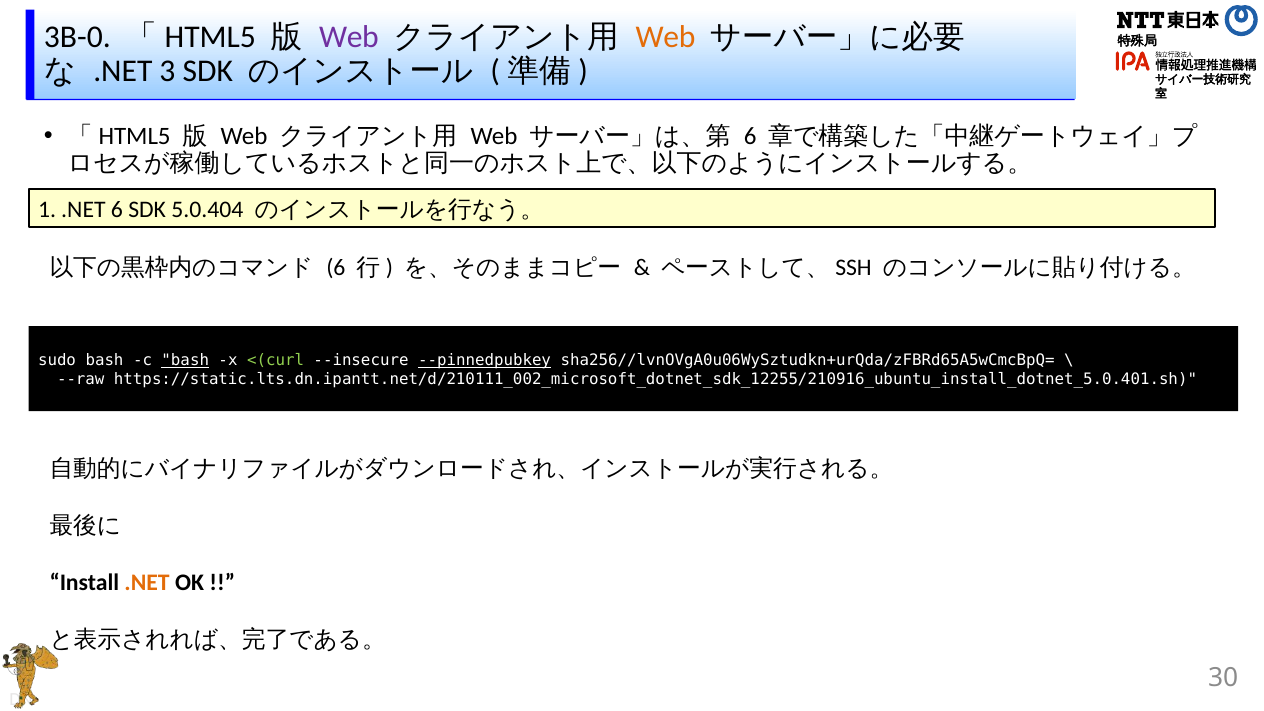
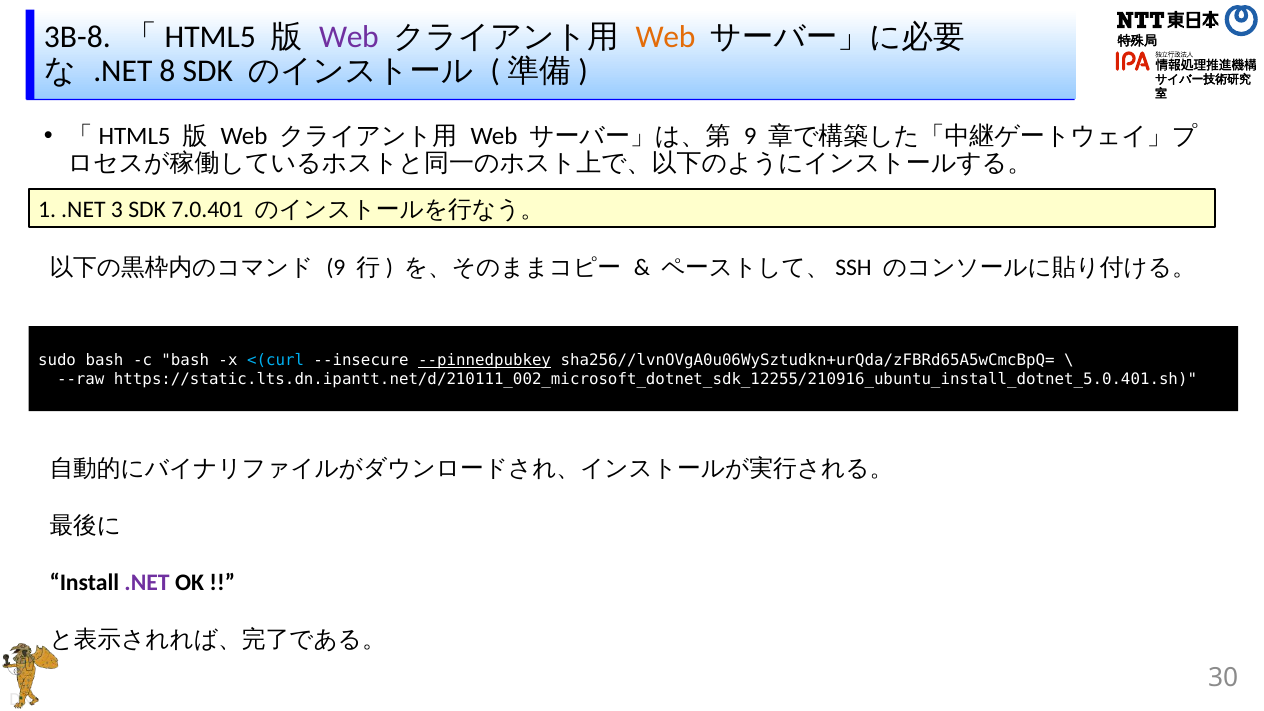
3B-0: 3B-0 -> 3B-8
3: 3 -> 8
6 at (750, 136): 6 -> 9
.NET 6: 6 -> 3
5.0.404: 5.0.404 -> 7.0.401
6 at (336, 267): 6 -> 9
bash at (185, 360) underline: present -> none
<(curl colour: light green -> light blue
.NET at (147, 583) colour: orange -> purple
